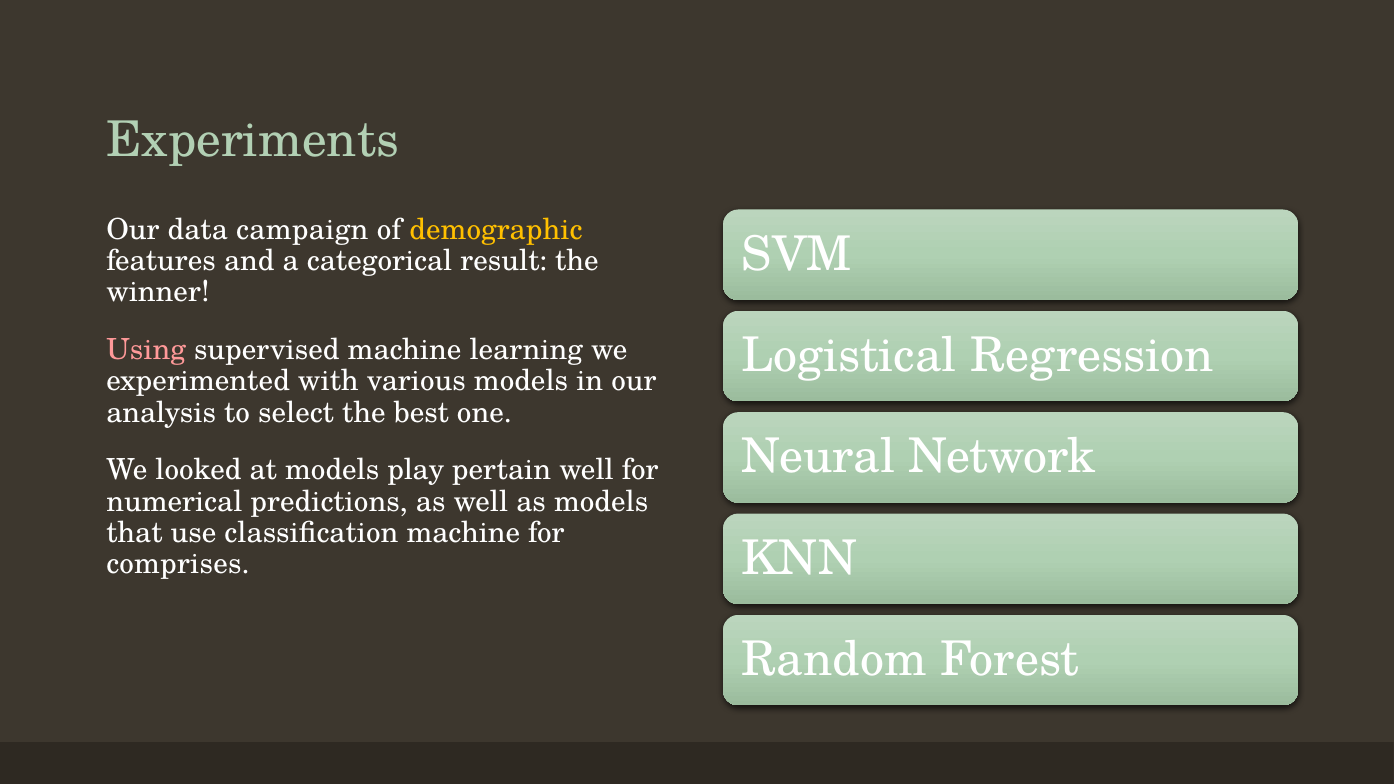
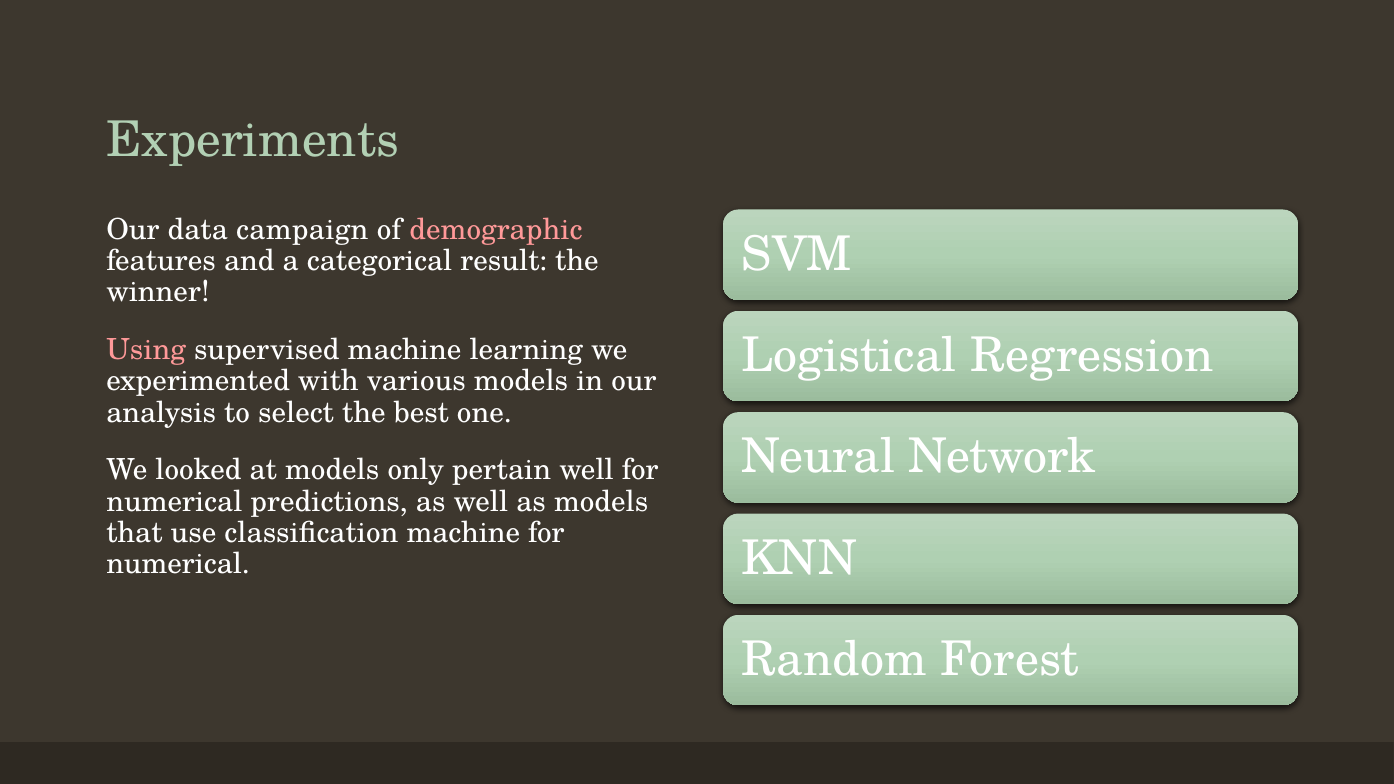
demographic colour: yellow -> pink
play: play -> only
comprises at (178, 564): comprises -> numerical
